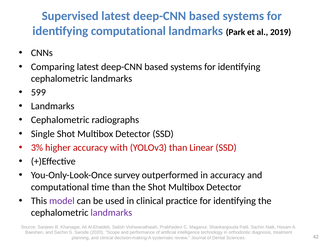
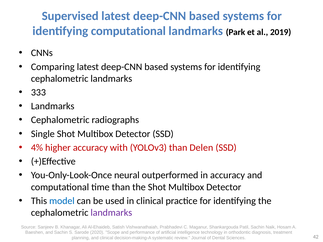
599: 599 -> 333
3%: 3% -> 4%
Linear: Linear -> Delen
survey: survey -> neural
model colour: purple -> blue
